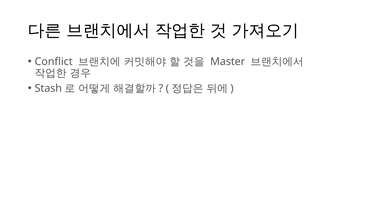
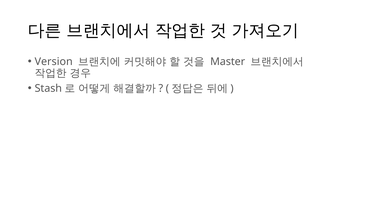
Conflict: Conflict -> Version
